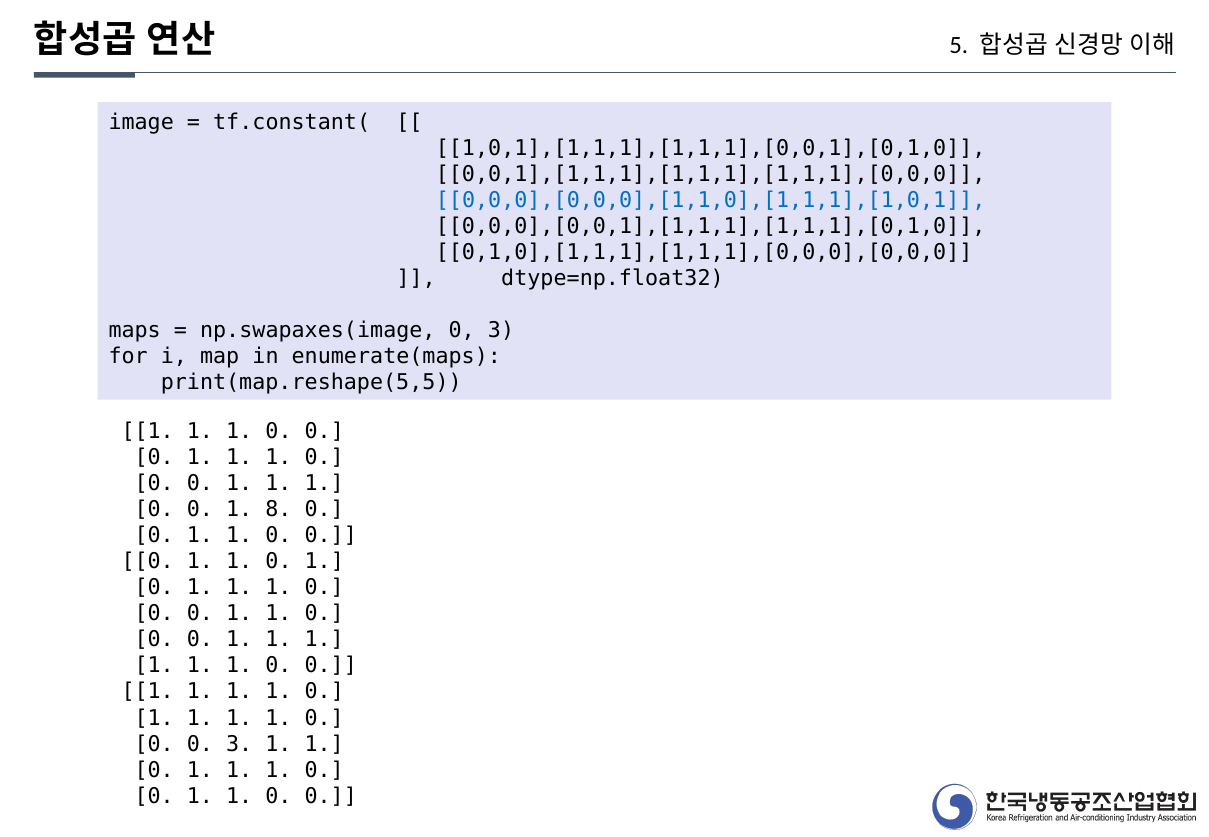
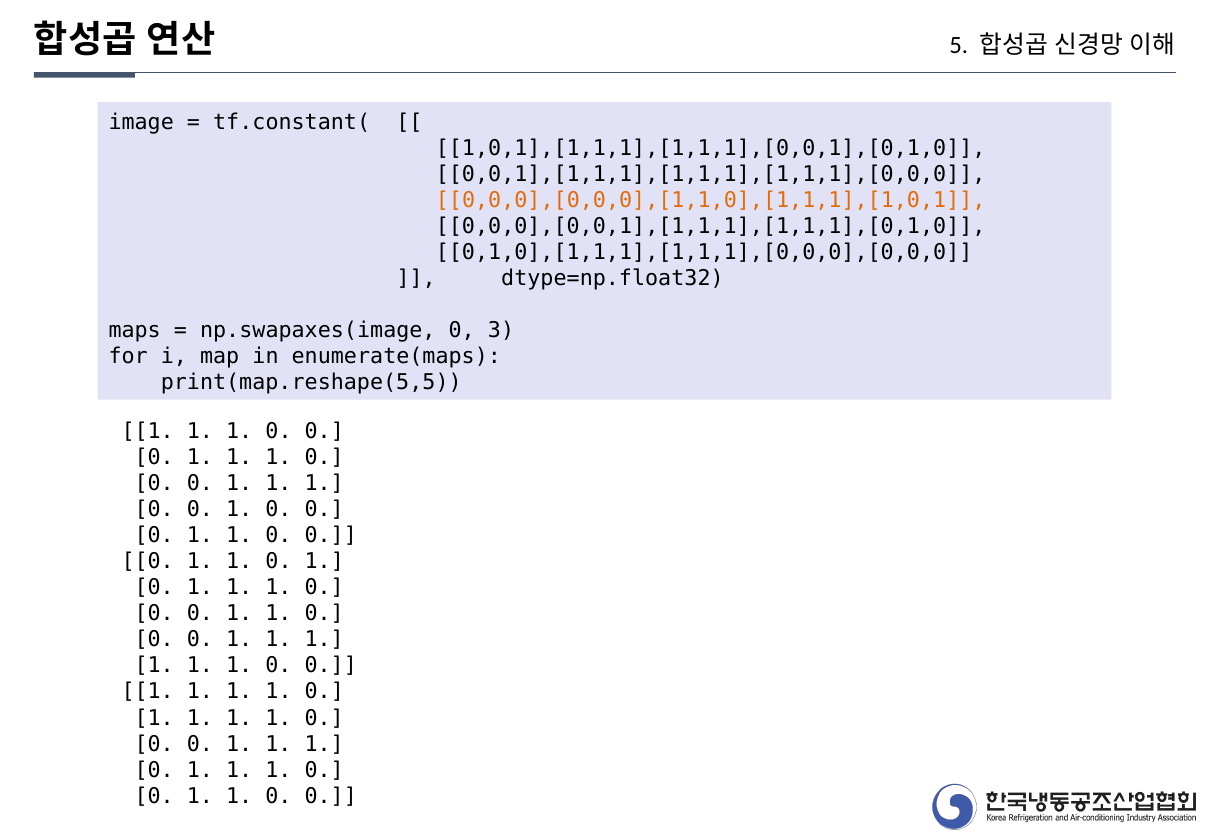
0,0,0],[0,0,0],[1,1,0],[1,1,1],[1,0,1 colour: blue -> orange
0 0 1 8: 8 -> 0
3 at (239, 744): 3 -> 1
